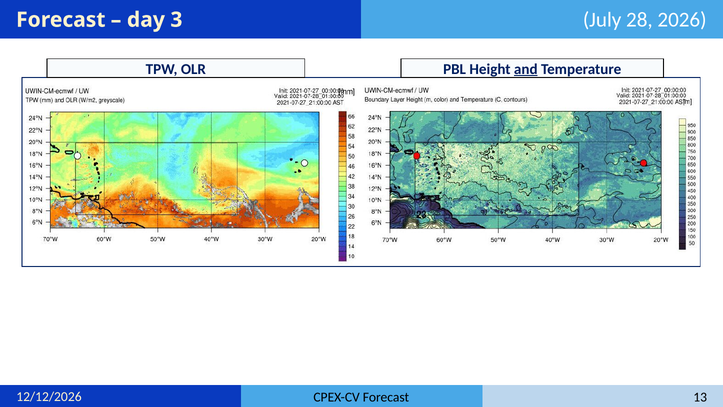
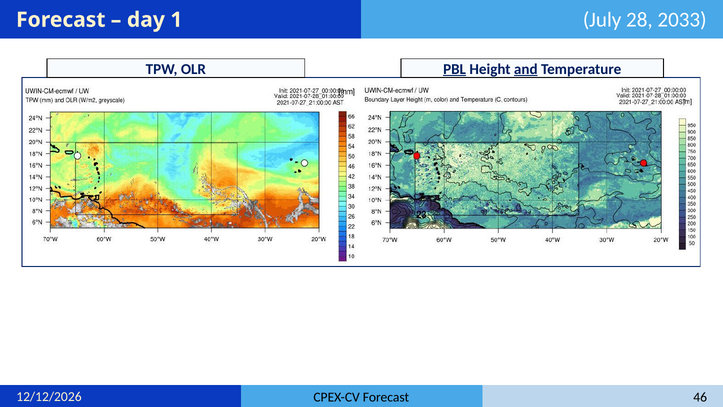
3: 3 -> 1
2026: 2026 -> 2033
PBL underline: none -> present
13: 13 -> 46
